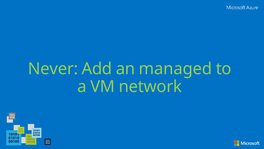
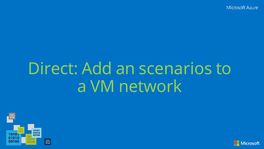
Never: Never -> Direct
managed: managed -> scenarios
